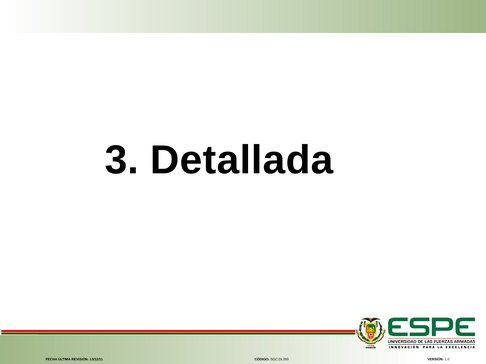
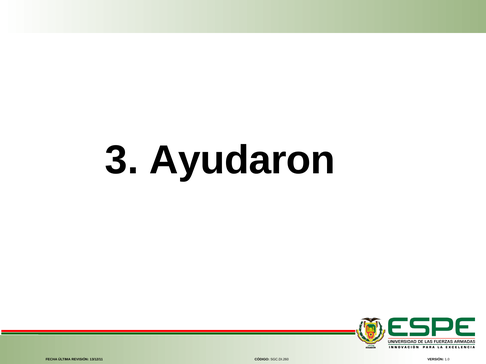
Detallada: Detallada -> Ayudaron
